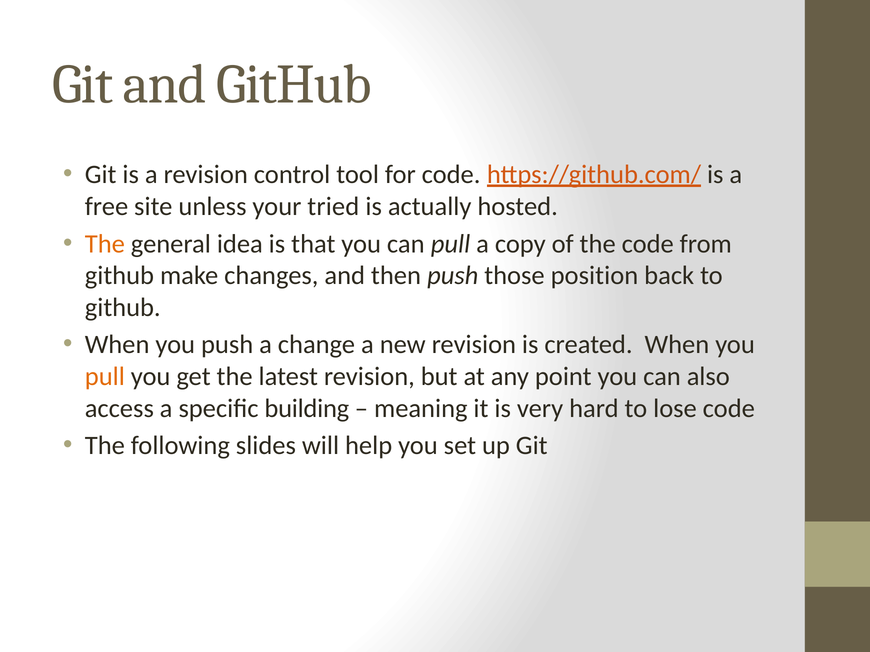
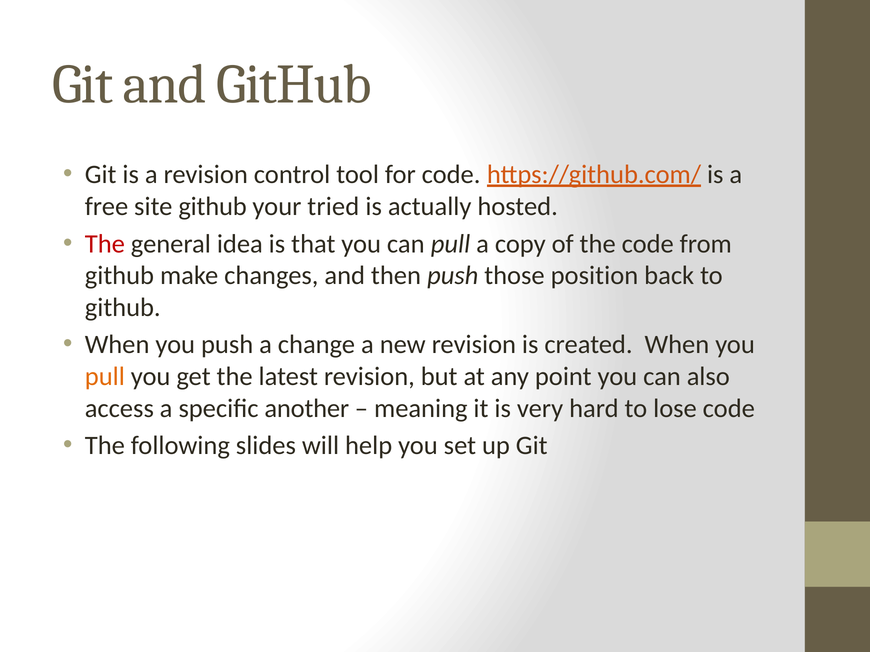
site unless: unless -> github
The at (105, 244) colour: orange -> red
building: building -> another
